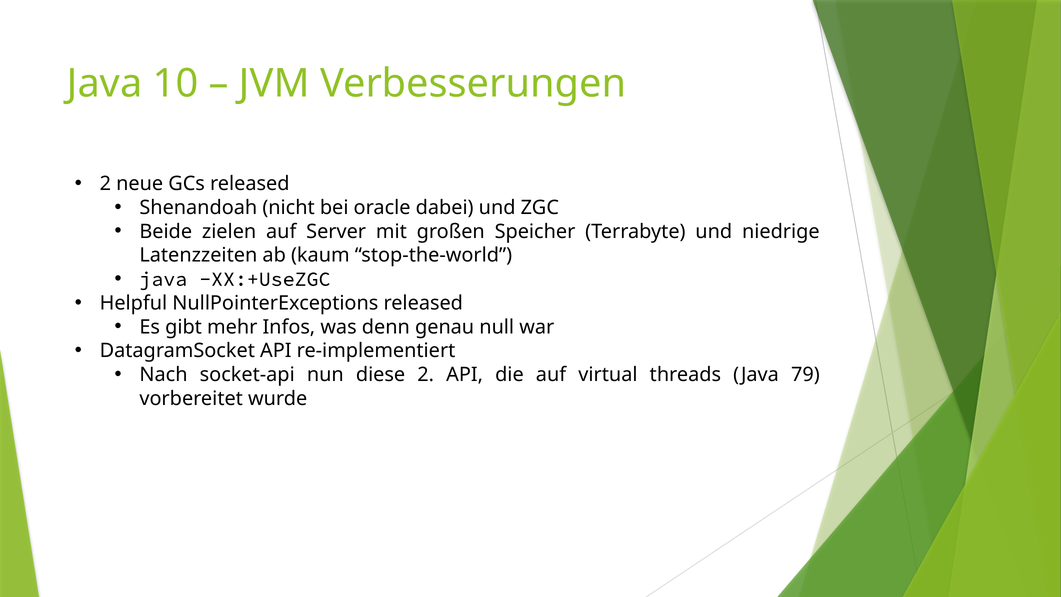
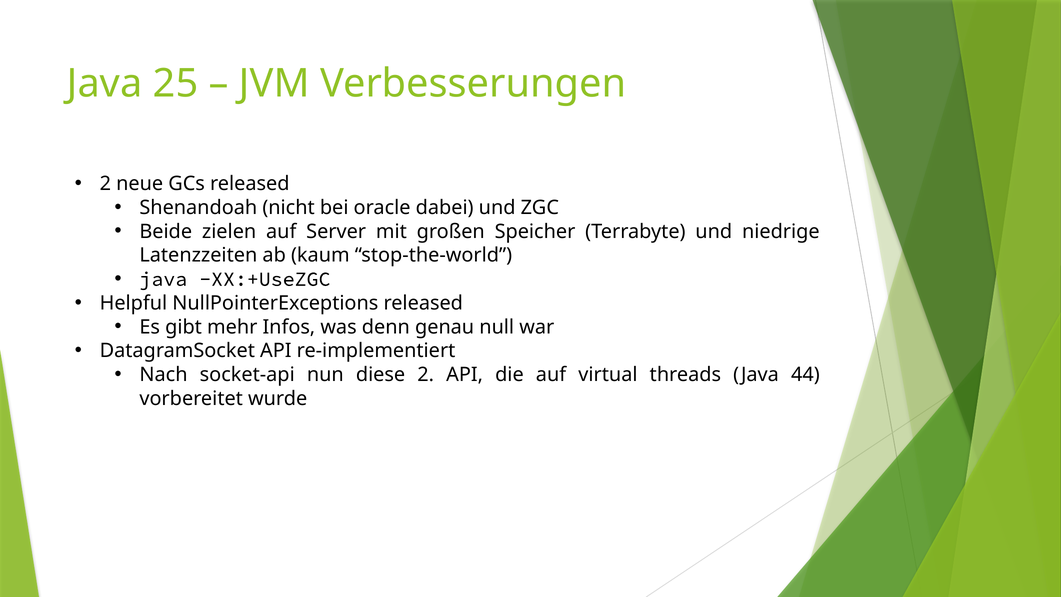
10: 10 -> 25
79: 79 -> 44
